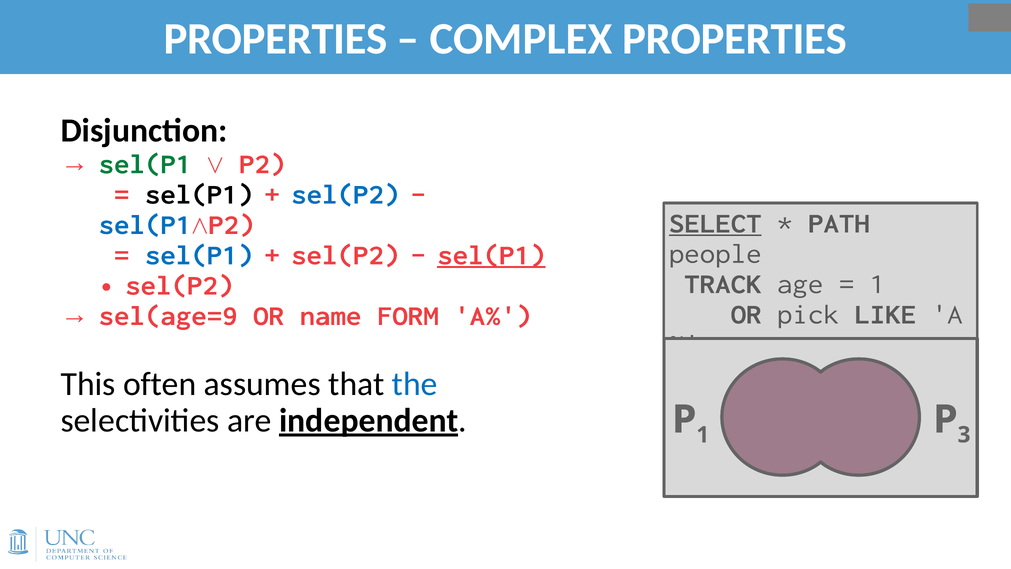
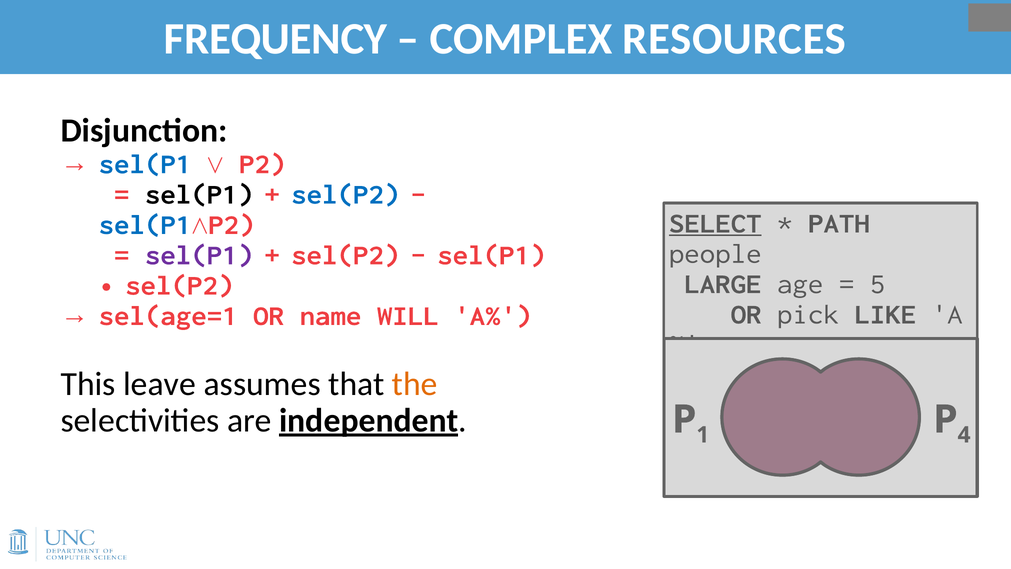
PROPERTIES at (276, 39): PROPERTIES -> FREQUENCY
COMPLEX PROPERTIES: PROPERTIES -> RESOURCES
sel(P1 at (145, 164) colour: green -> blue
sel(P1 at (199, 255) colour: blue -> purple
sel(P1 at (491, 255) underline: present -> none
TRACK: TRACK -> LARGE
1 at (877, 284): 1 -> 5
sel(age=9: sel(age=9 -> sel(age=1
FORM: FORM -> WILL
often: often -> leave
the colour: blue -> orange
3: 3 -> 4
